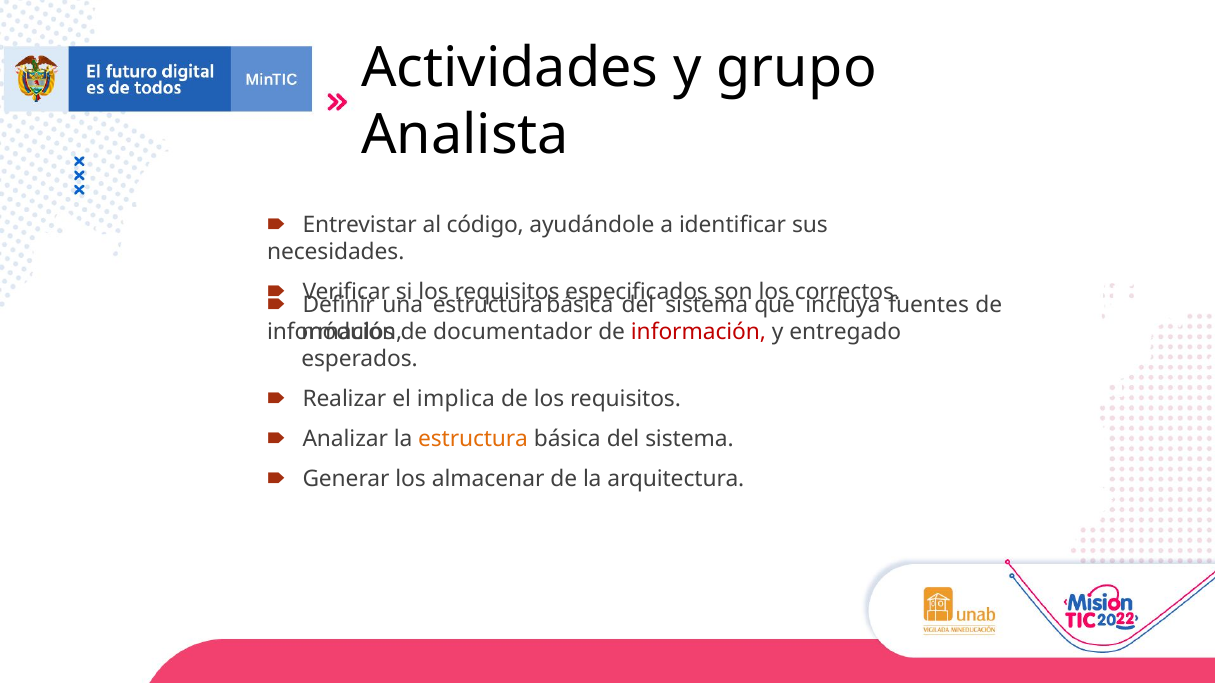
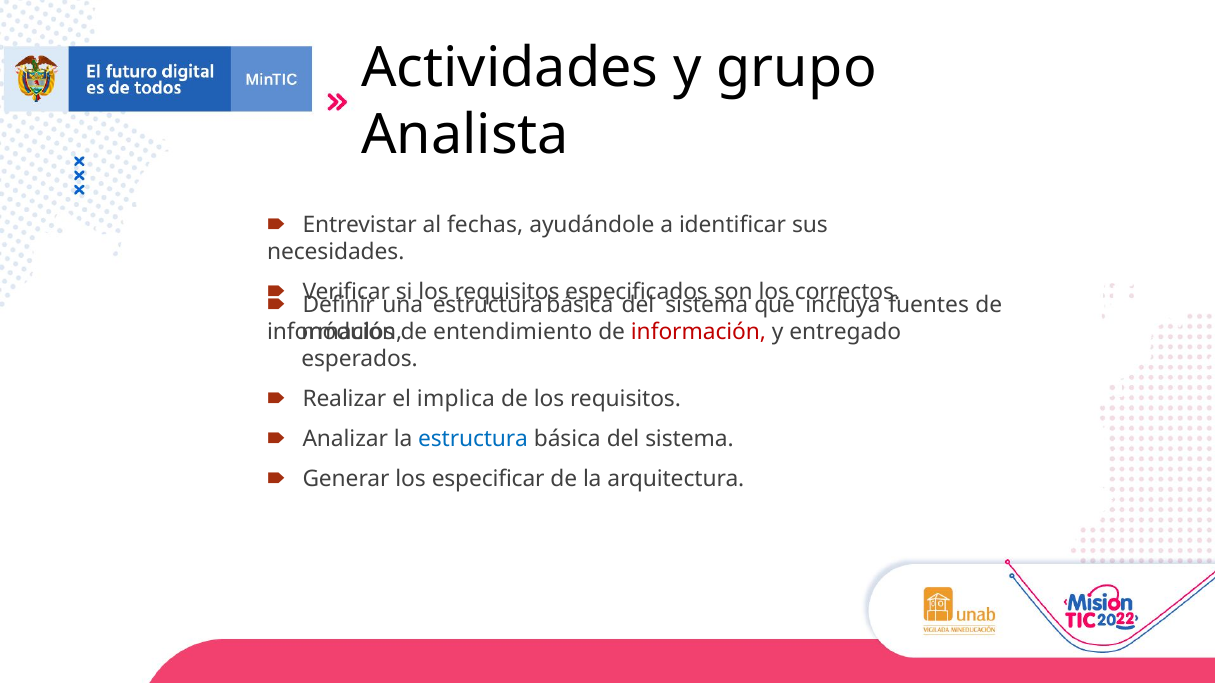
código: código -> fechas
documentador: documentador -> entendimiento
estructura colour: orange -> blue
almacenar: almacenar -> especificar
